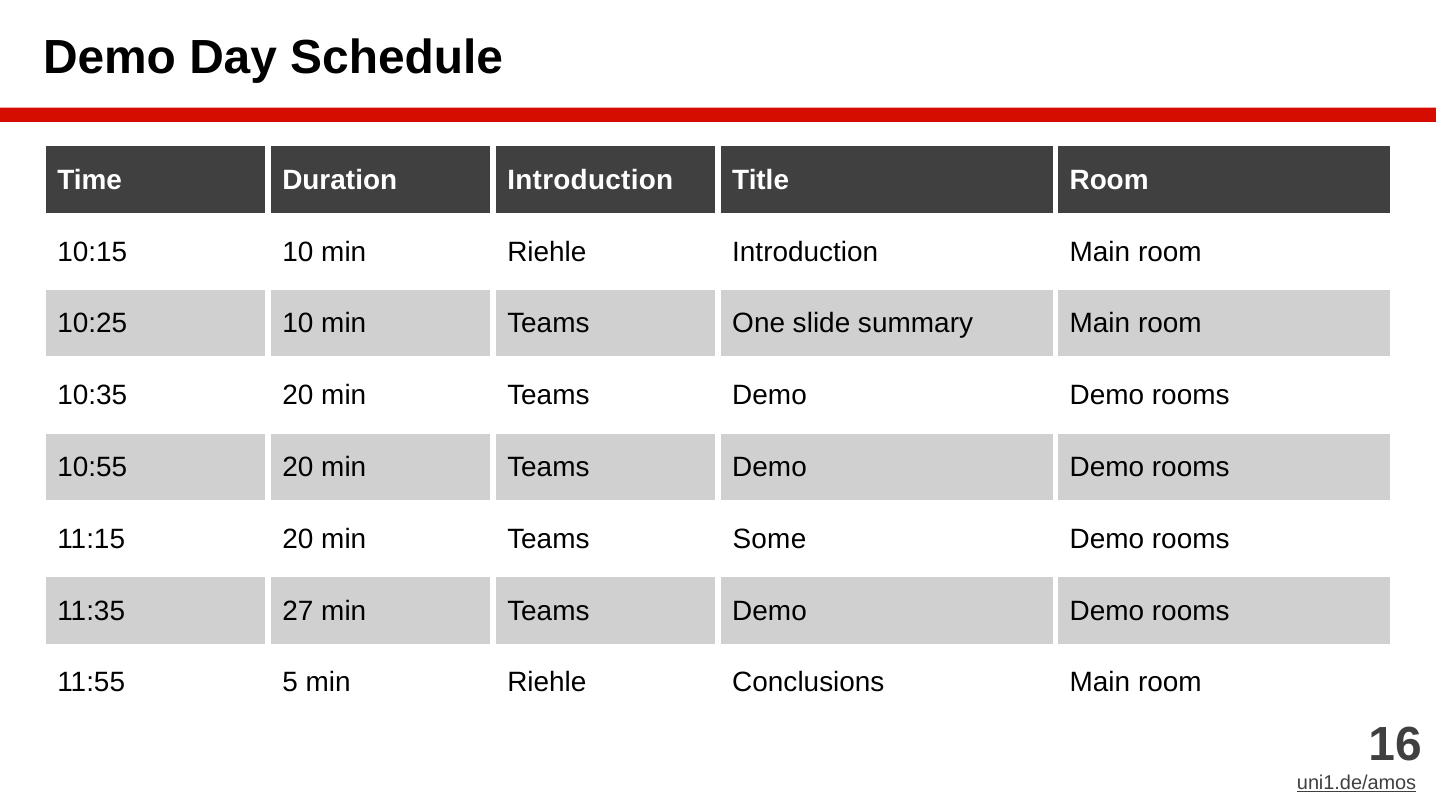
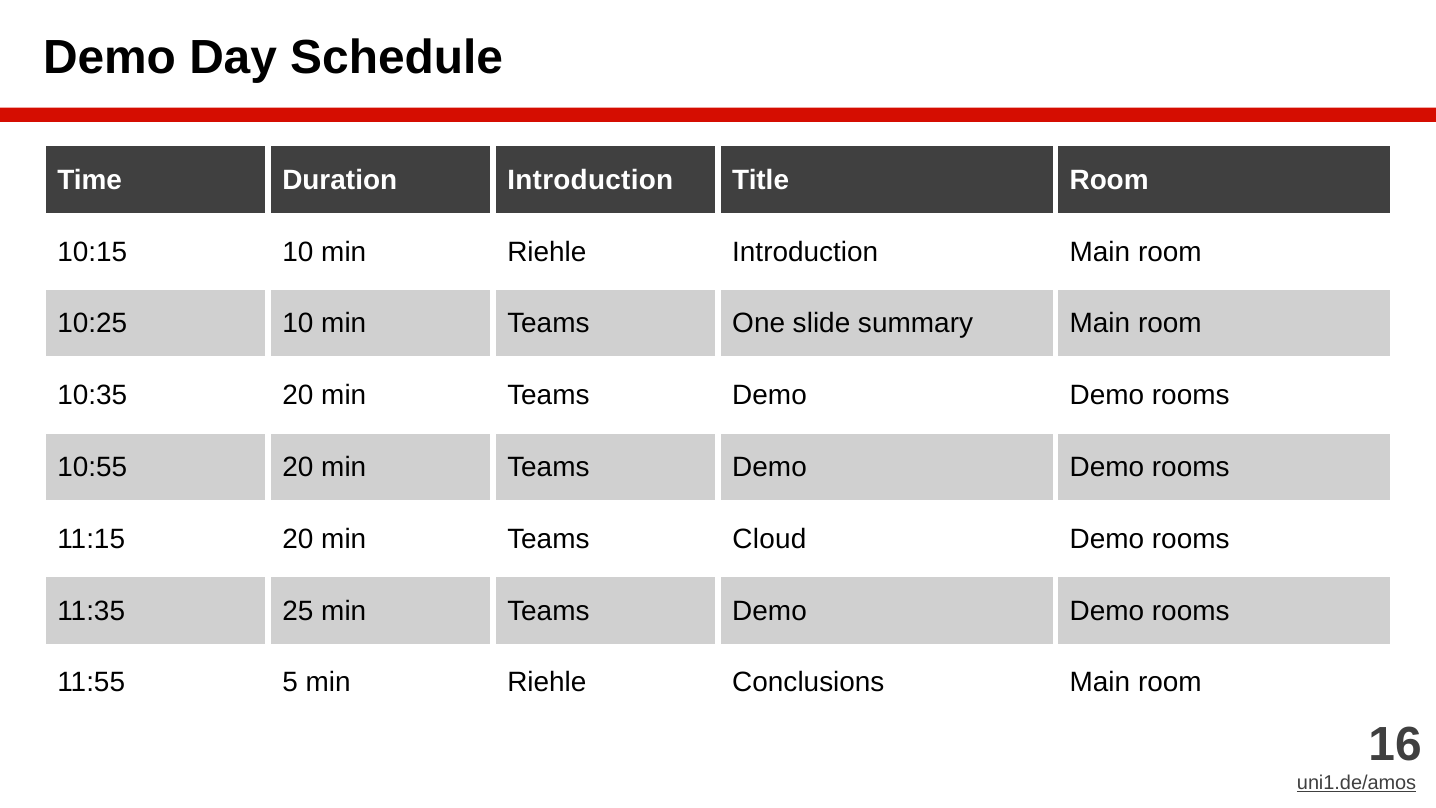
Some: Some -> Cloud
27: 27 -> 25
